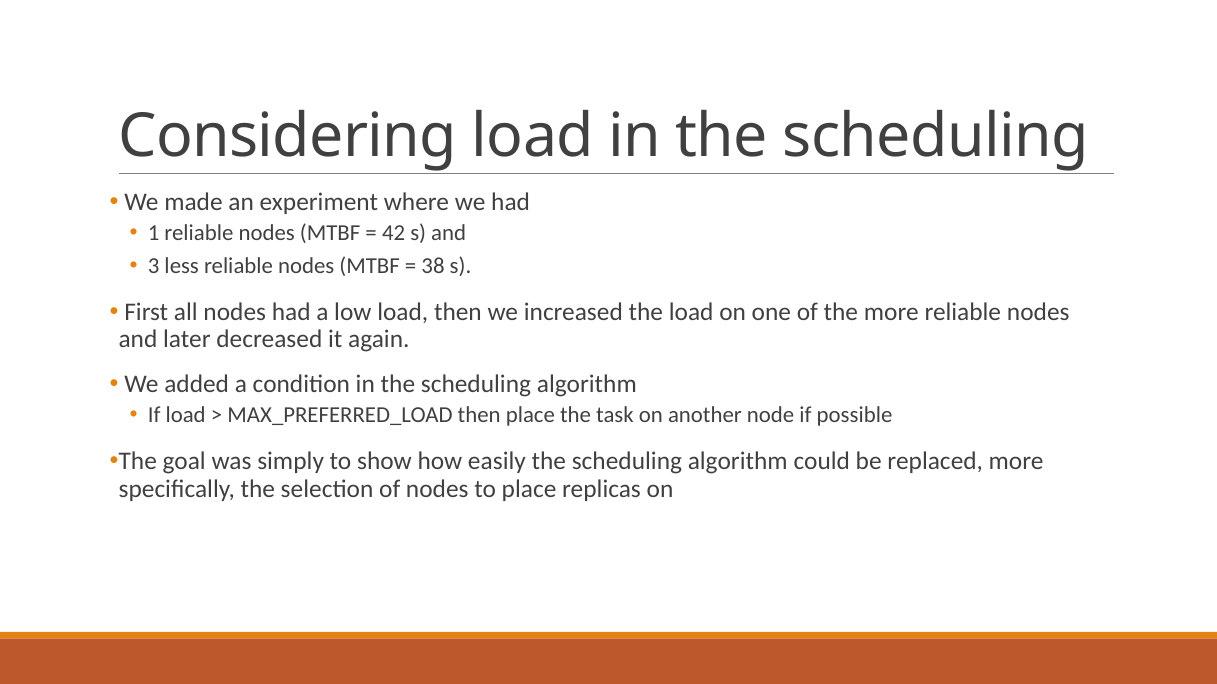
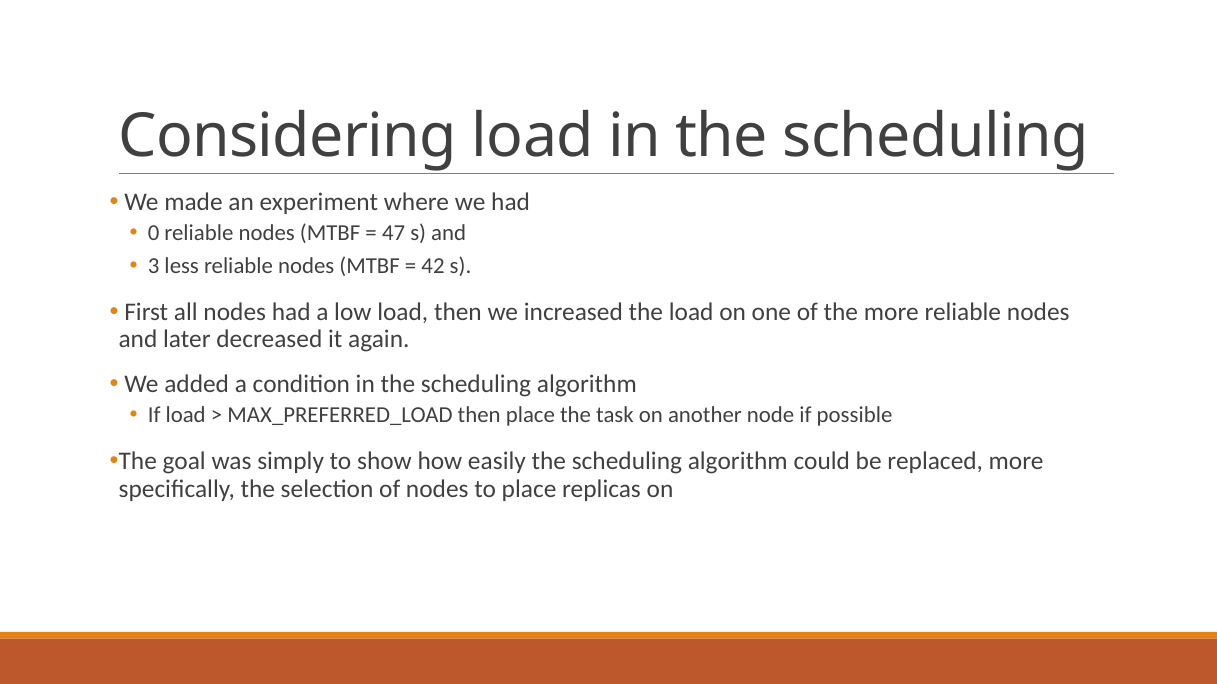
1: 1 -> 0
42: 42 -> 47
38: 38 -> 42
